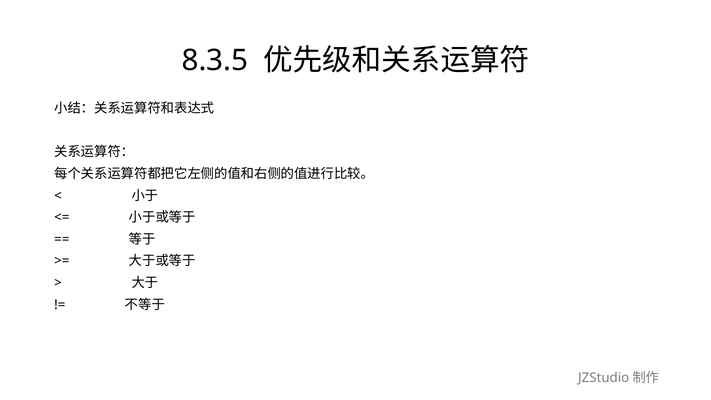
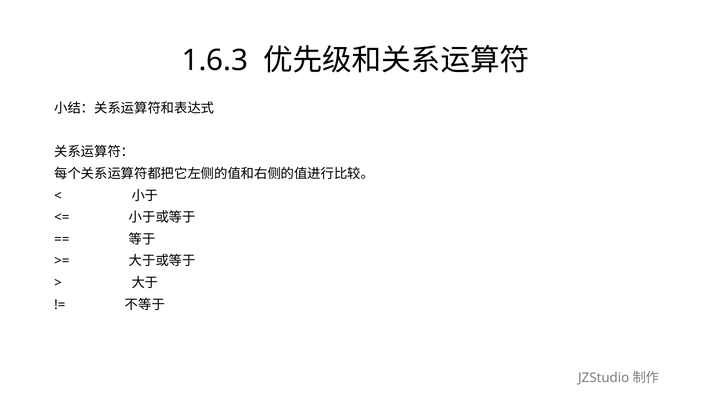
8.3.5: 8.3.5 -> 1.6.3
